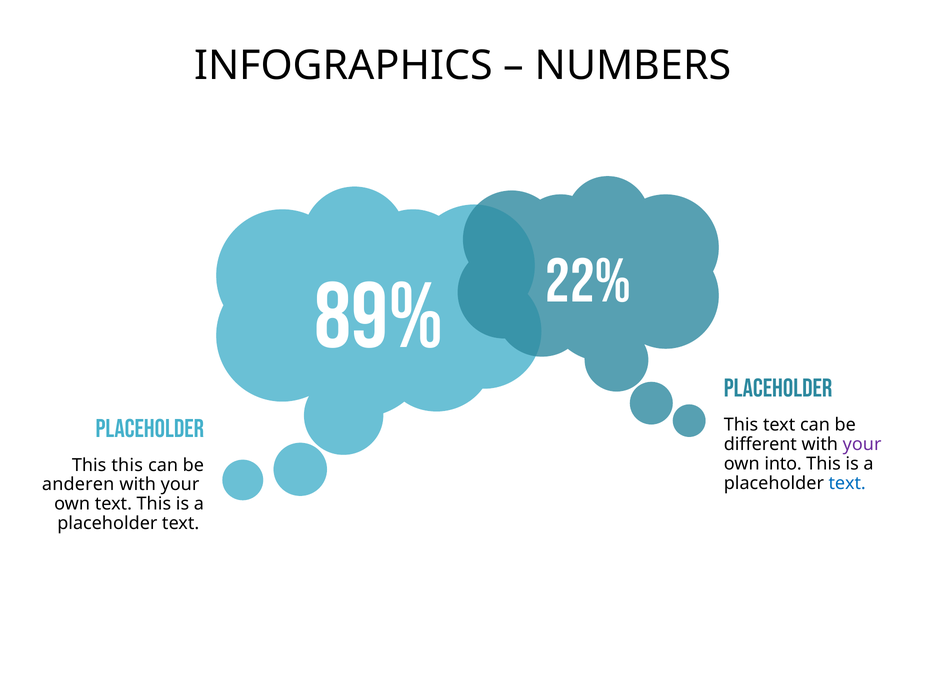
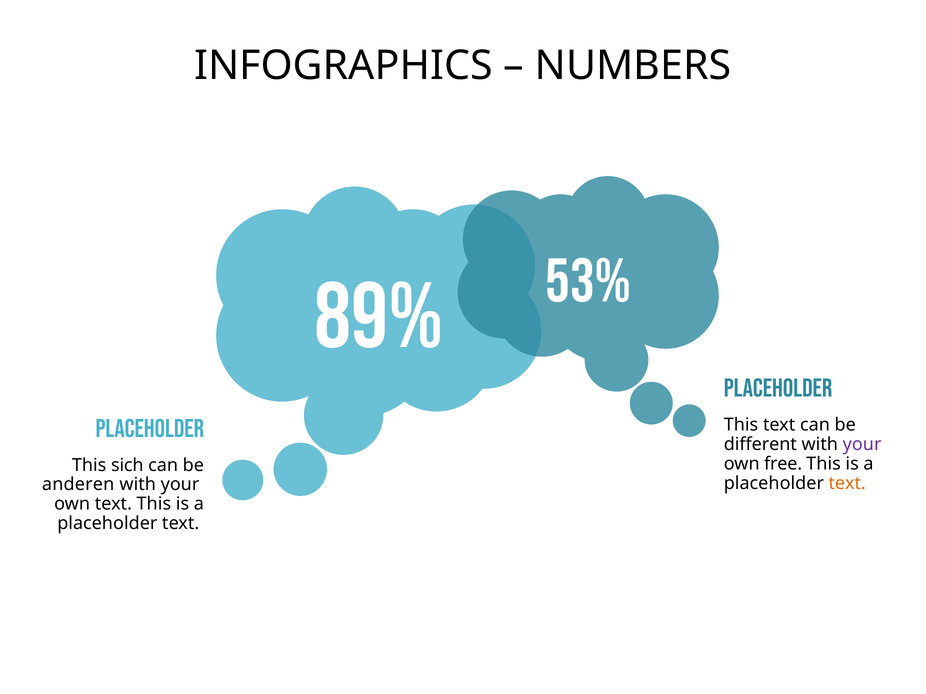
22%: 22% -> 53%
into: into -> free
This this: this -> sich
text at (847, 484) colour: blue -> orange
